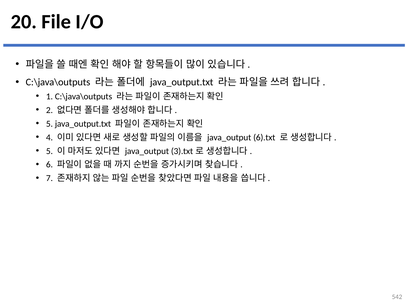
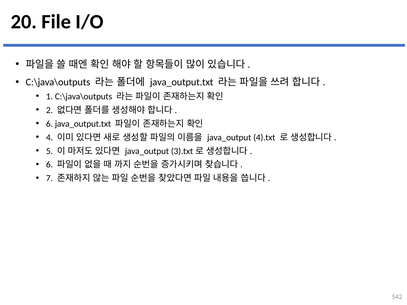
5 at (49, 124): 5 -> 6
6).txt: 6).txt -> 4).txt
